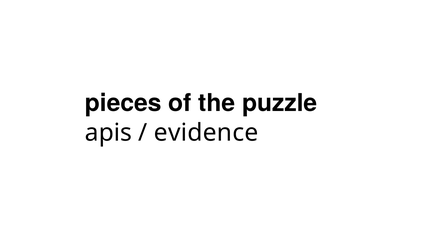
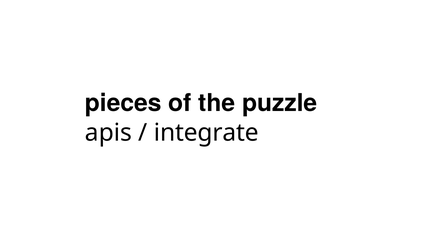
evidence: evidence -> integrate
